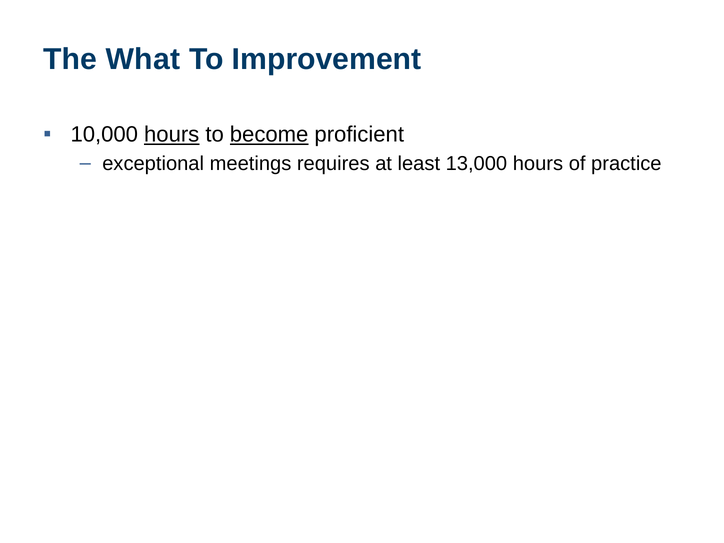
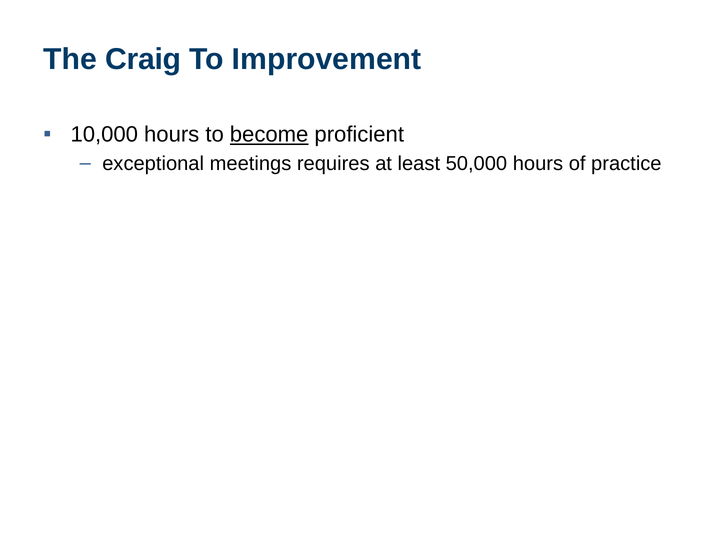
What: What -> Craig
hours at (172, 135) underline: present -> none
13,000: 13,000 -> 50,000
